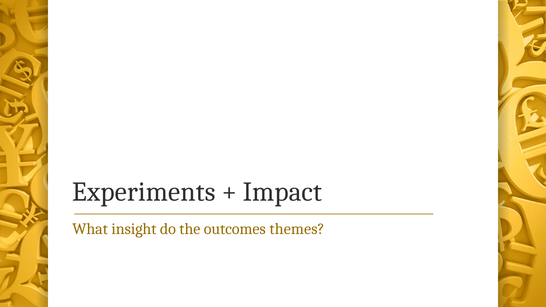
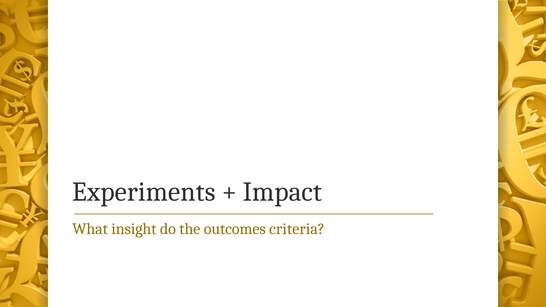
themes: themes -> criteria
